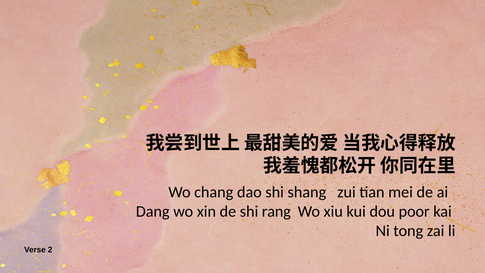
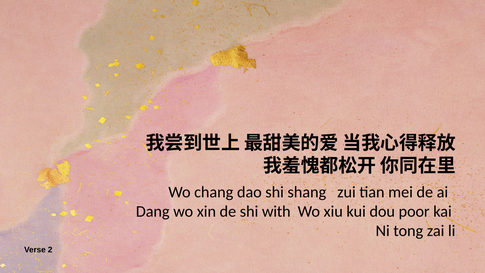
rang: rang -> with
